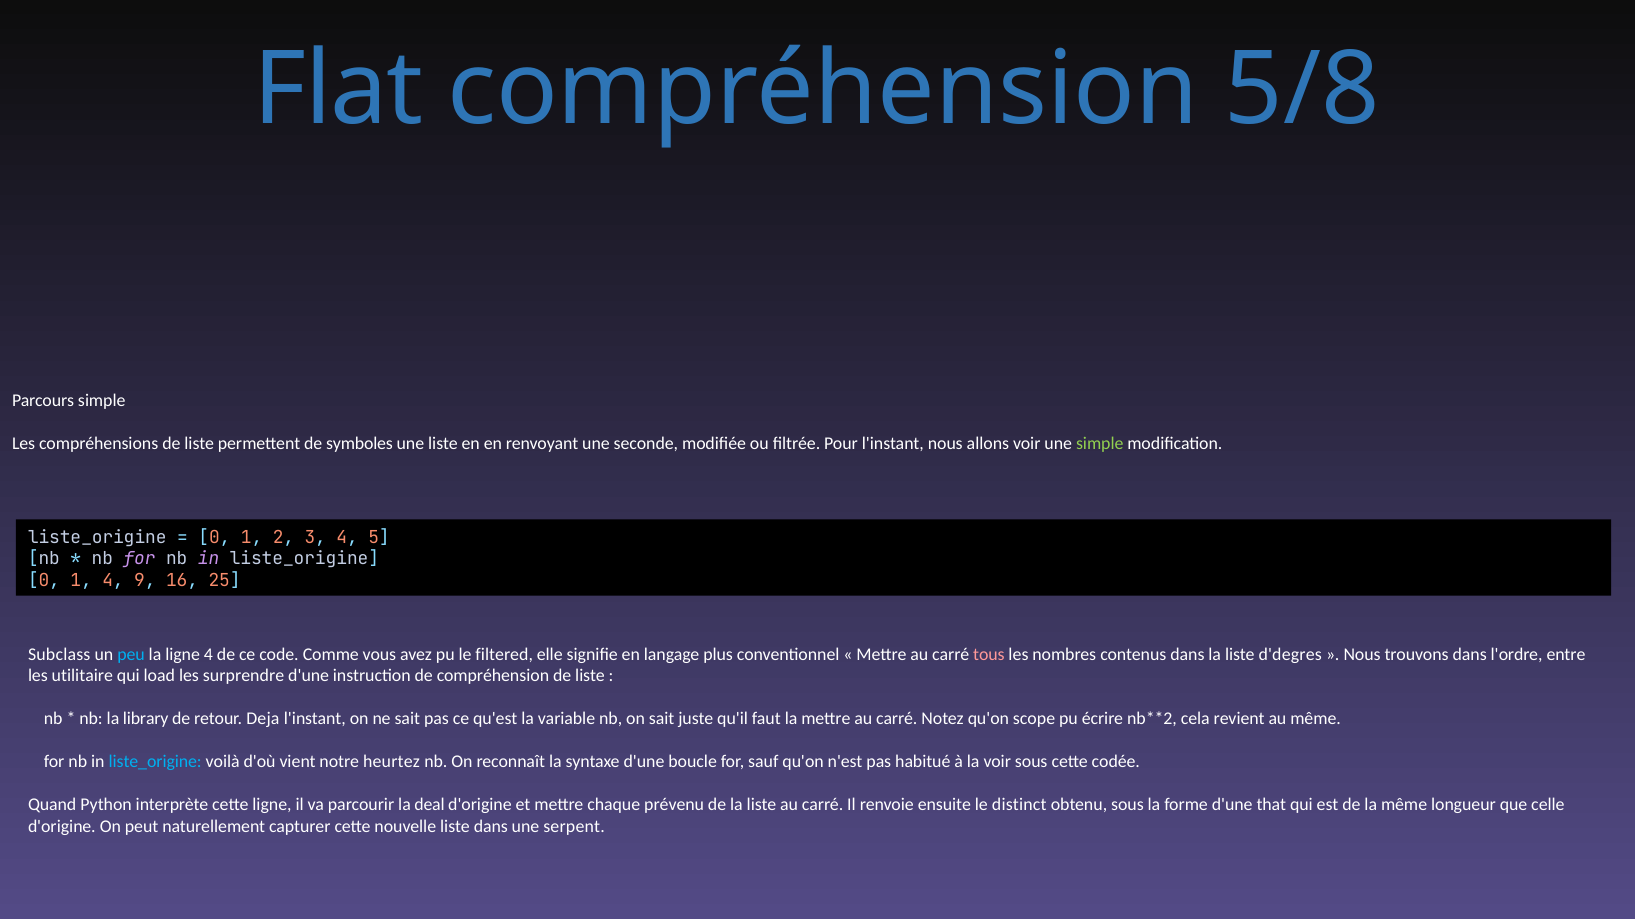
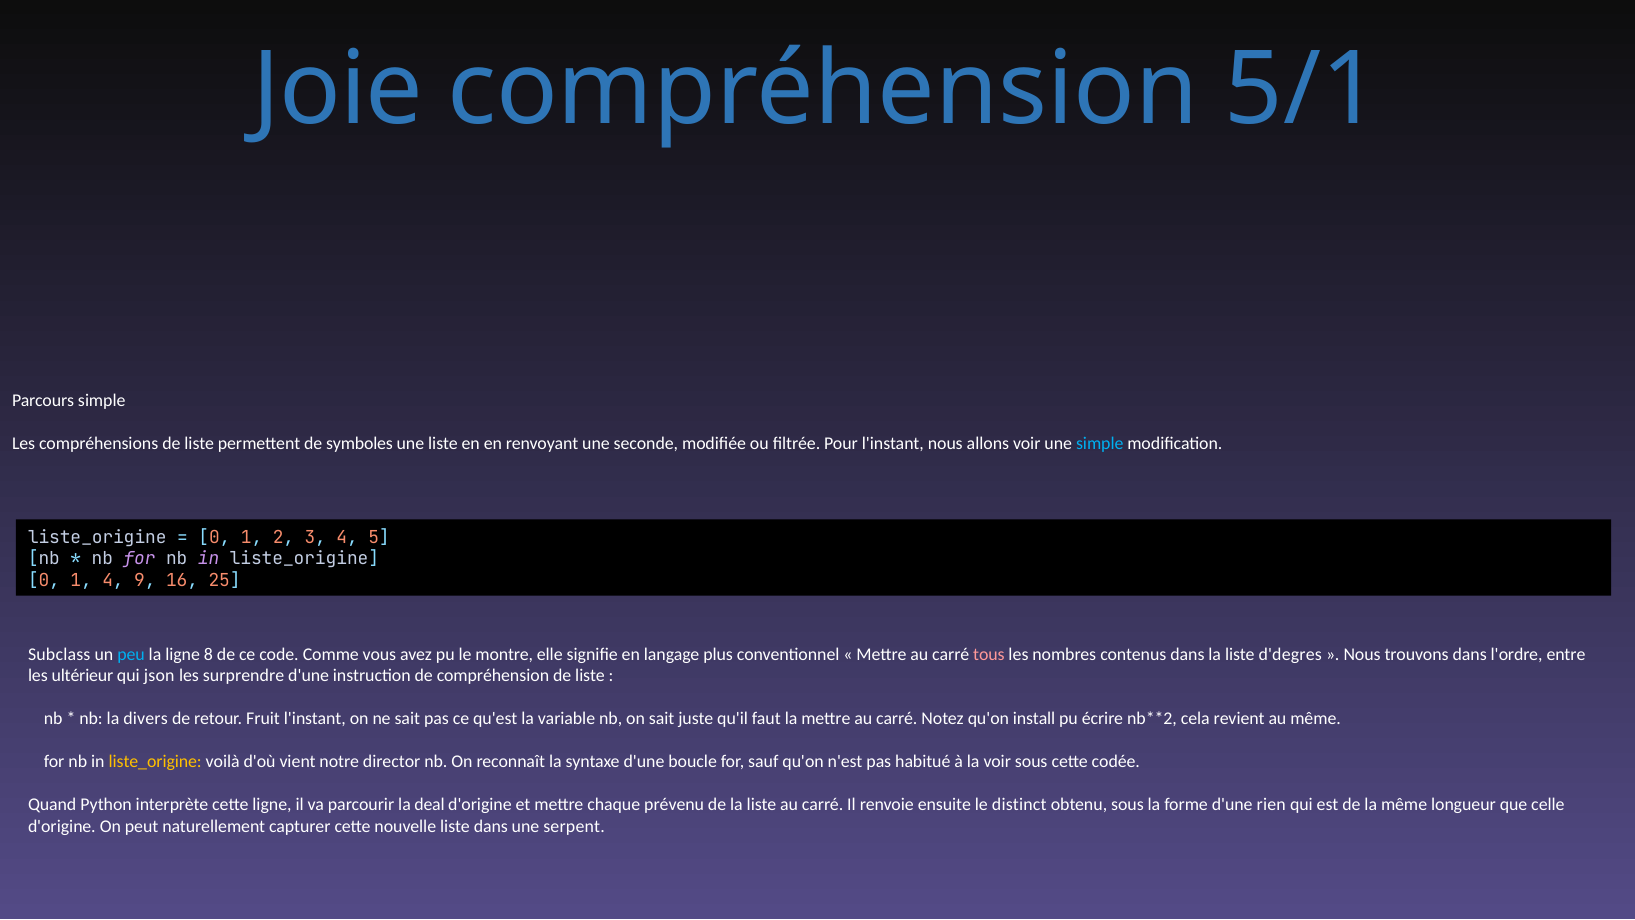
Flat: Flat -> Joie
5/8: 5/8 -> 5/1
simple at (1100, 444) colour: light green -> light blue
ligne 4: 4 -> 8
filtered: filtered -> montre
utilitaire: utilitaire -> ultérieur
load: load -> json
library: library -> divers
Deja: Deja -> Fruit
scope: scope -> install
liste_origine at (155, 762) colour: light blue -> yellow
heurtez: heurtez -> director
that: that -> rien
